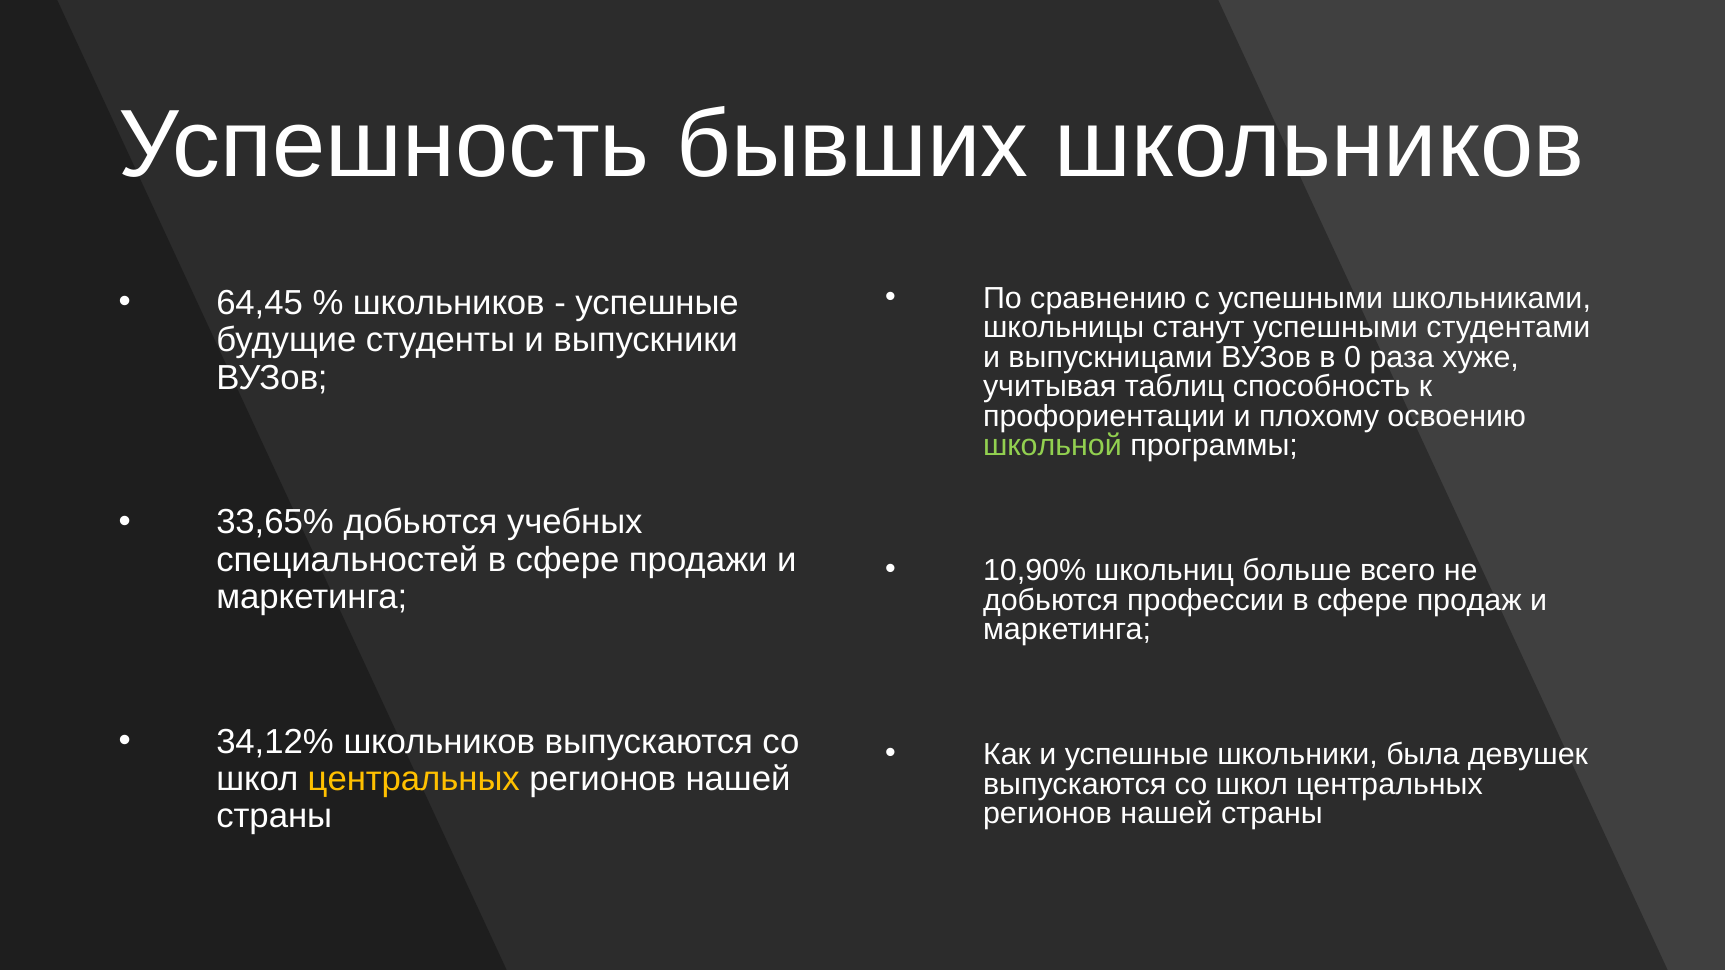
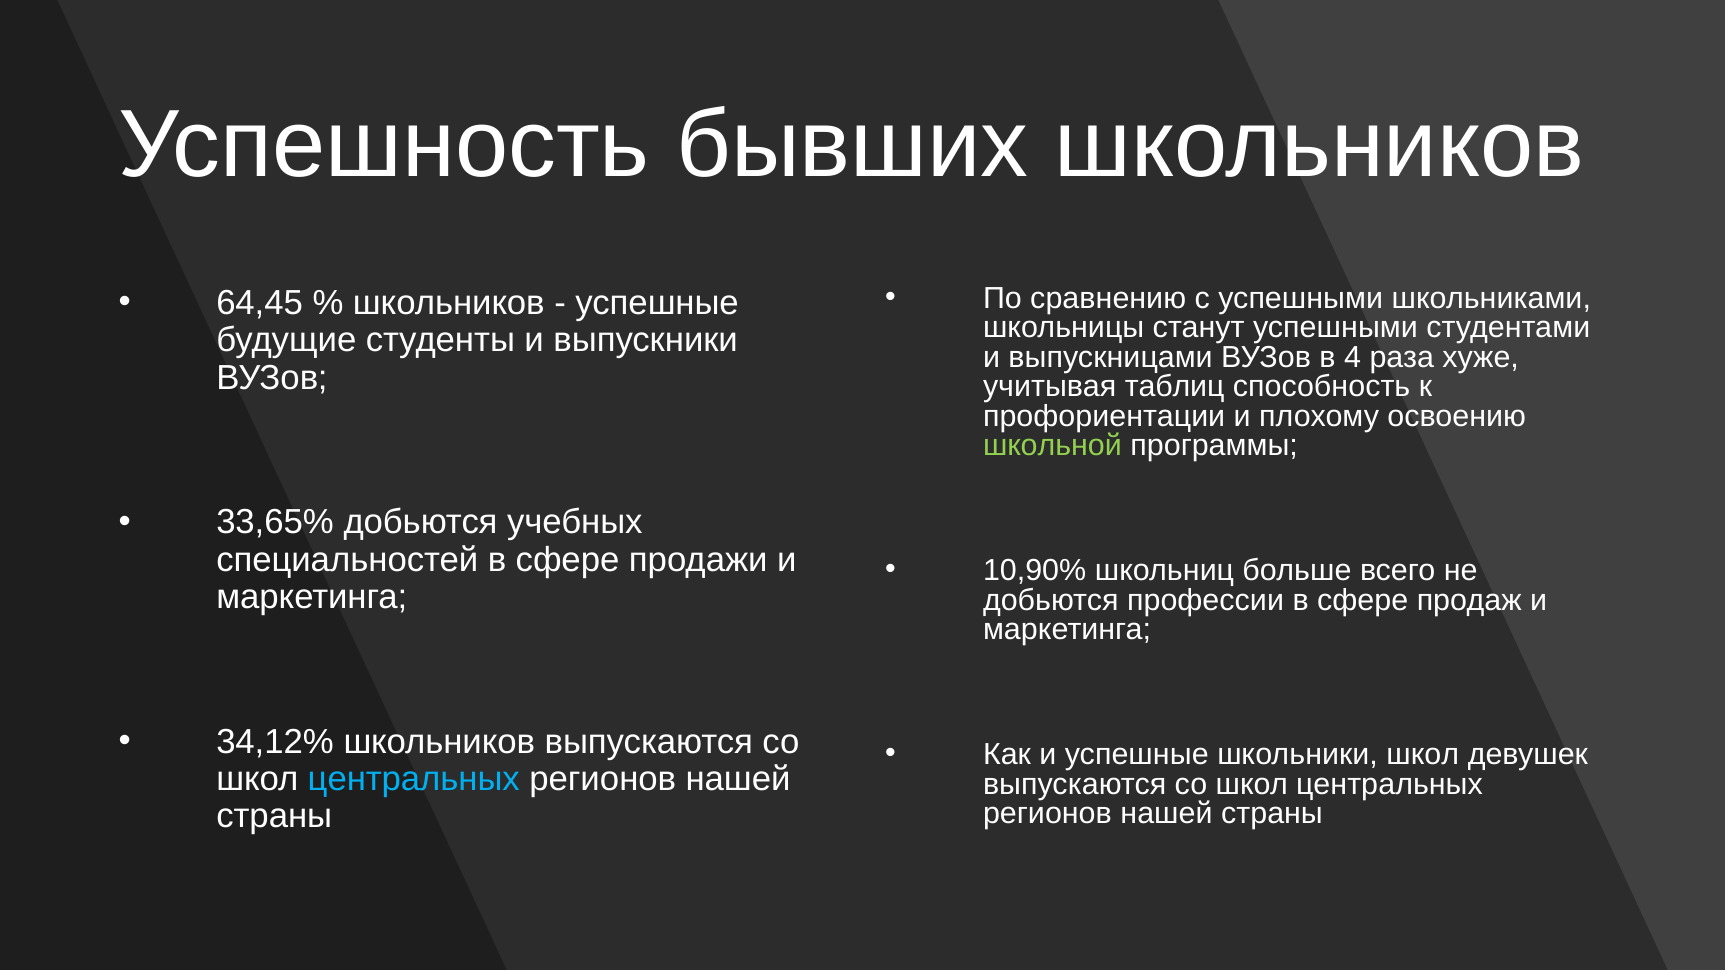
0: 0 -> 4
школьники была: была -> школ
центральных at (414, 779) colour: yellow -> light blue
